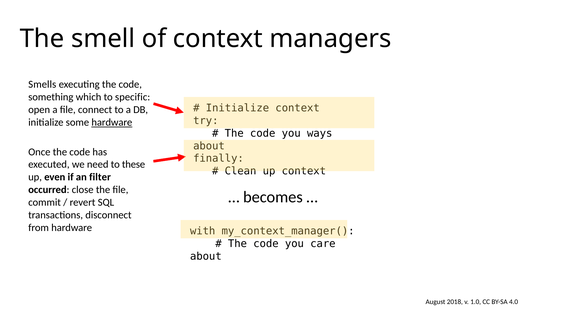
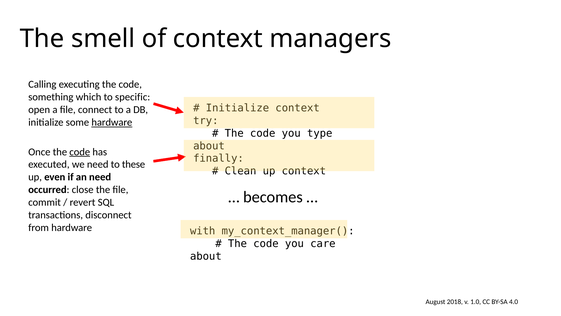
Smells: Smells -> Calling
ways: ways -> type
code at (80, 152) underline: none -> present
an filter: filter -> need
